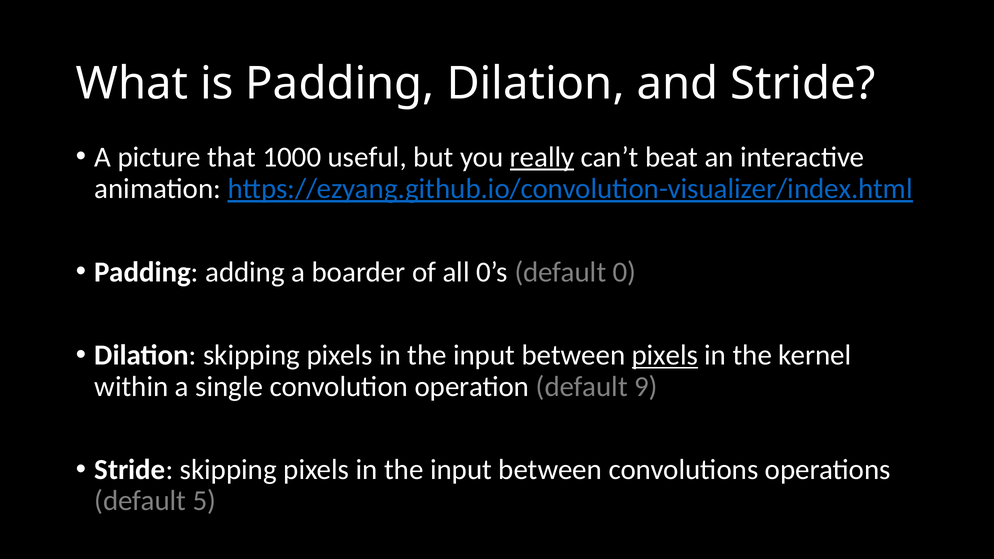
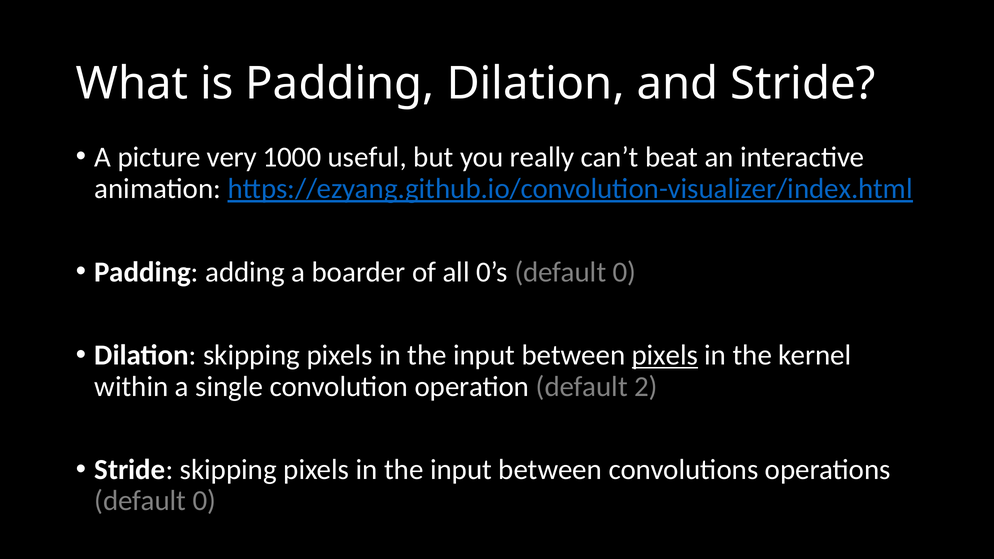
that: that -> very
really underline: present -> none
9: 9 -> 2
5 at (204, 501): 5 -> 0
